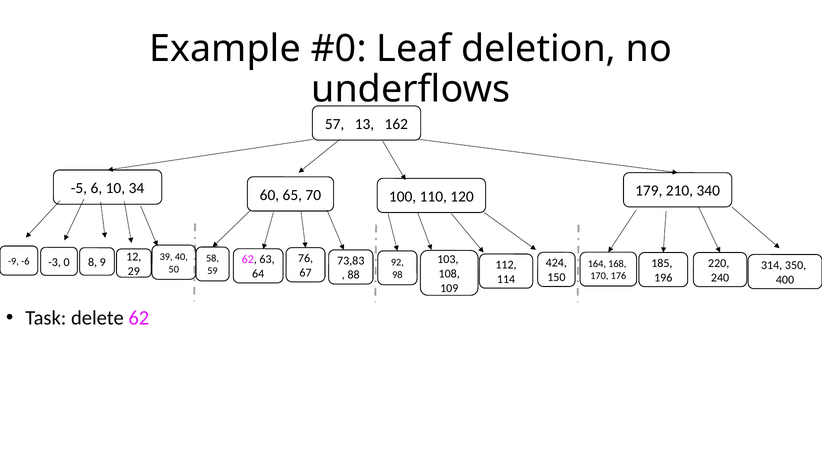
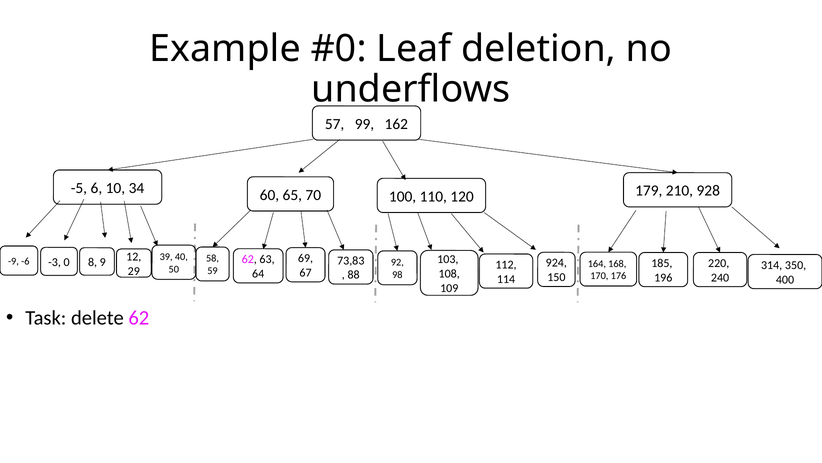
13: 13 -> 99
340: 340 -> 928
76: 76 -> 69
424: 424 -> 924
